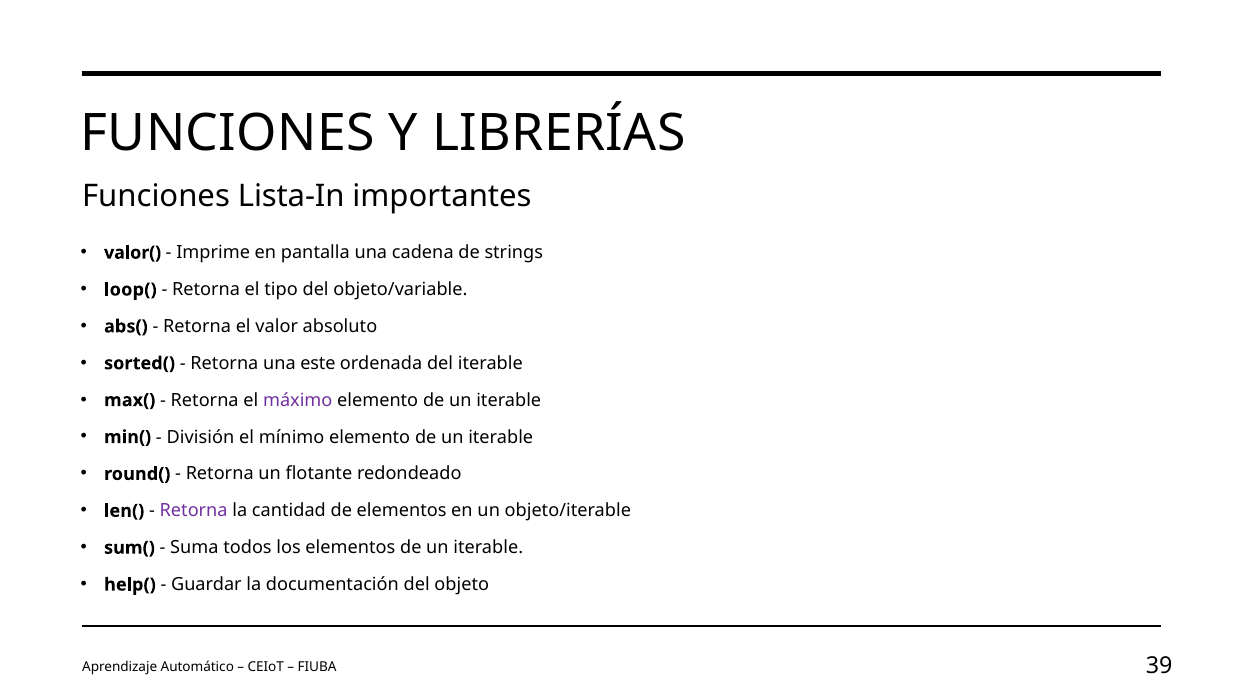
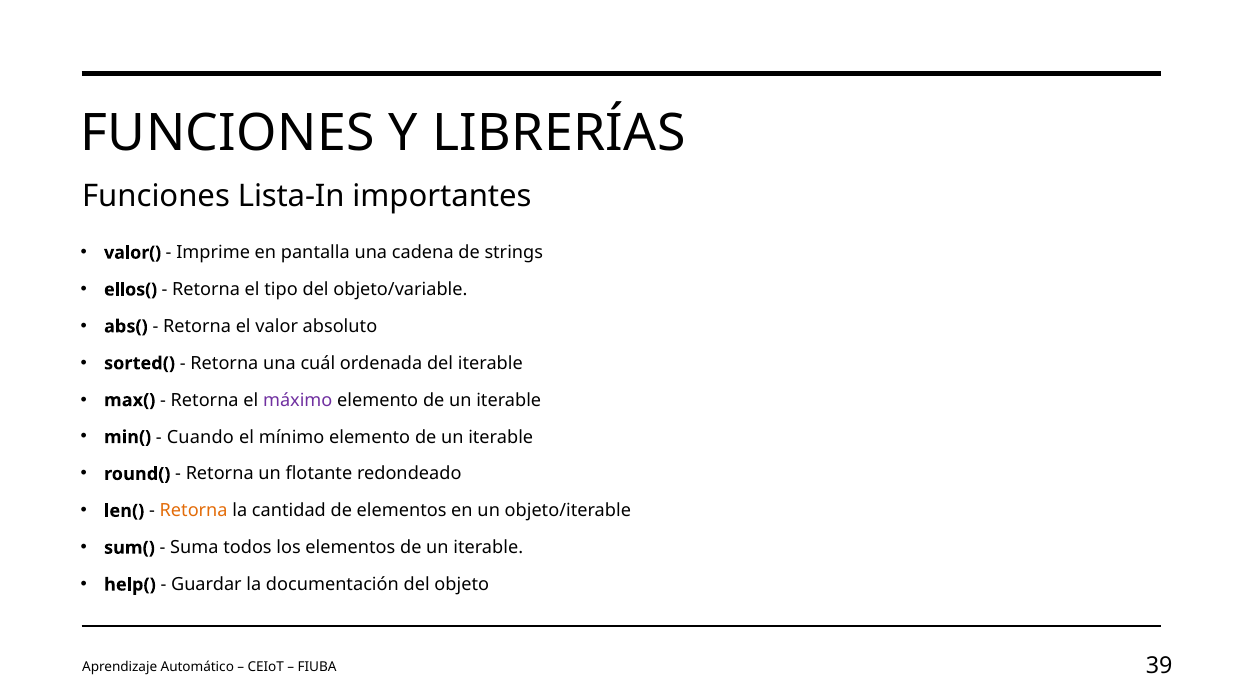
loop(: loop( -> ellos(
este: este -> cuál
División: División -> Cuando
Retorna at (194, 511) colour: purple -> orange
